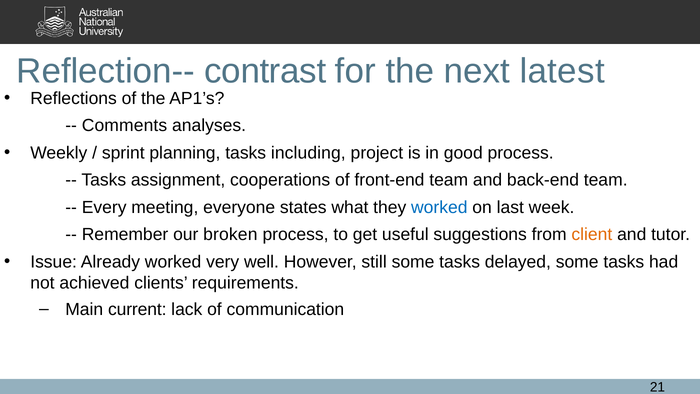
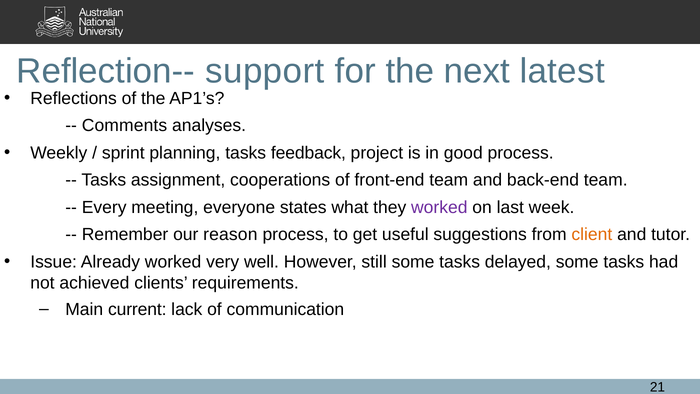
contrast: contrast -> support
including: including -> feedback
worked at (439, 207) colour: blue -> purple
broken: broken -> reason
